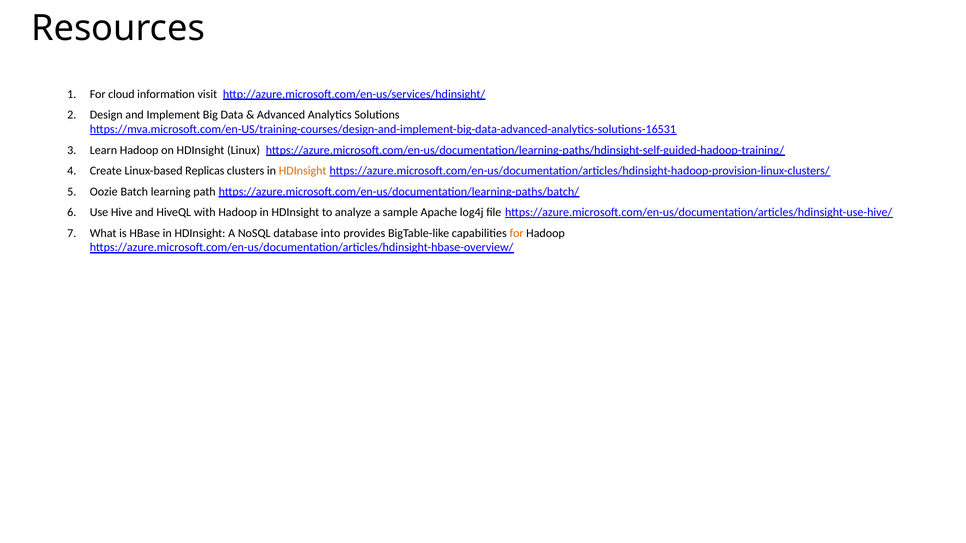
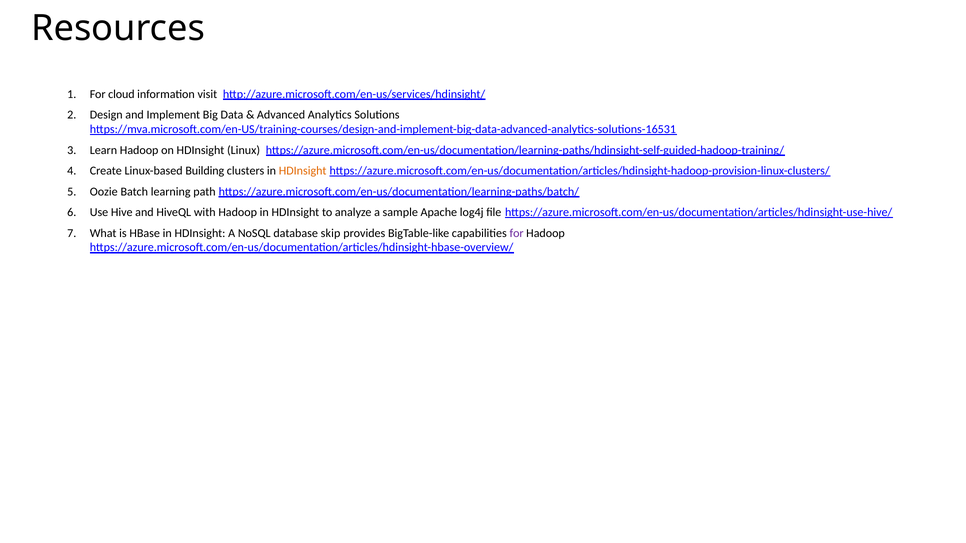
Replicas: Replicas -> Building
into: into -> skip
for at (517, 233) colour: orange -> purple
